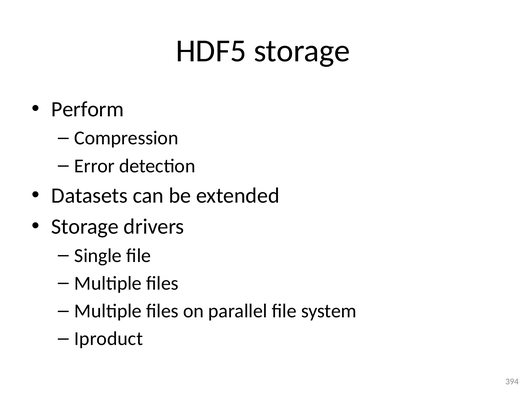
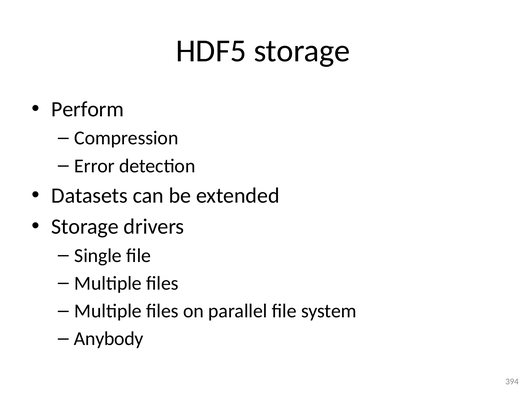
Iproduct: Iproduct -> Anybody
